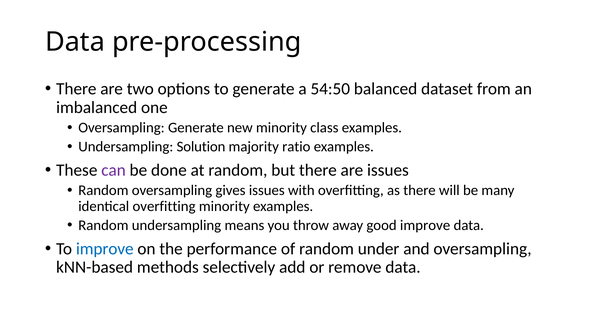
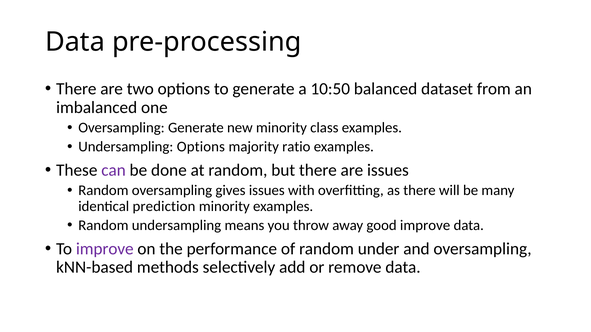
54:50: 54:50 -> 10:50
Undersampling Solution: Solution -> Options
identical overfitting: overfitting -> prediction
improve at (105, 249) colour: blue -> purple
